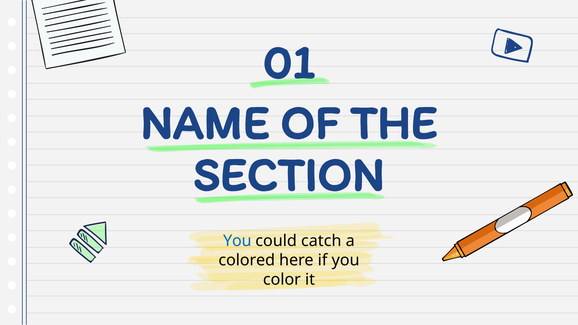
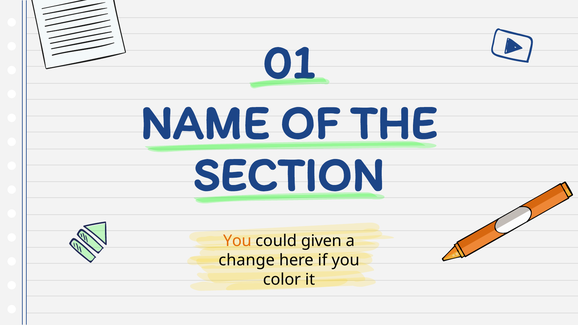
You at (237, 241) colour: blue -> orange
catch: catch -> given
colored: colored -> change
